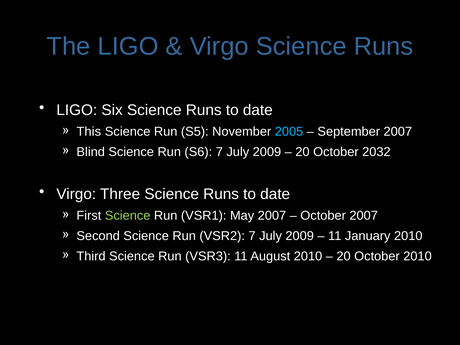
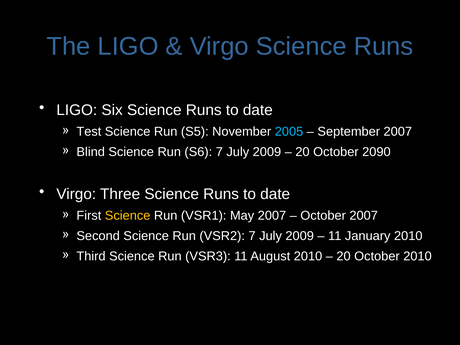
This: This -> Test
2032: 2032 -> 2090
Science at (128, 216) colour: light green -> yellow
